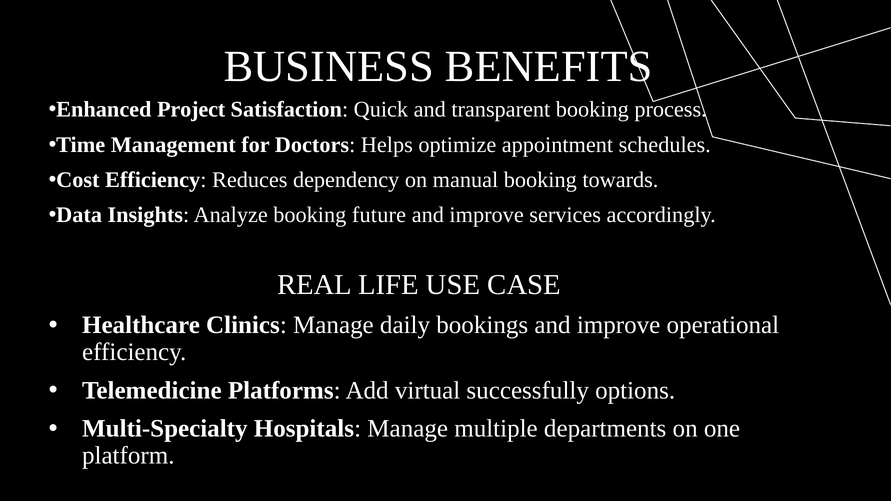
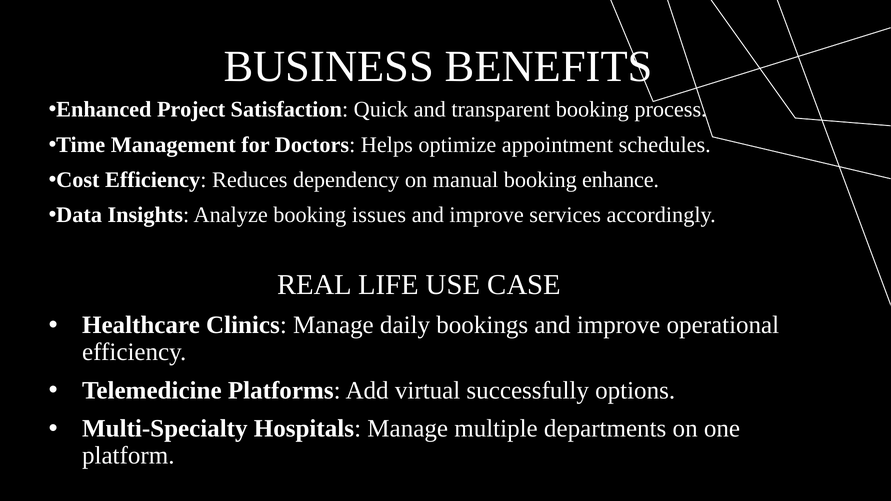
towards: towards -> enhance
future: future -> issues
